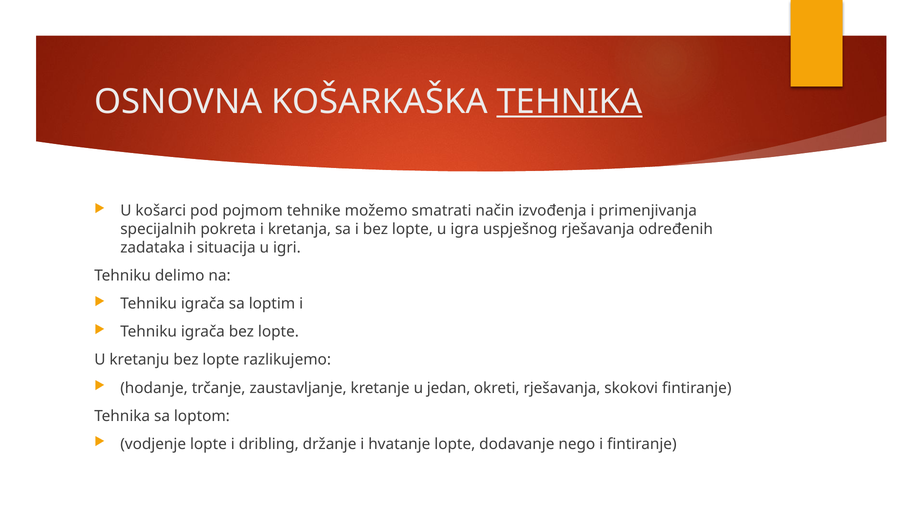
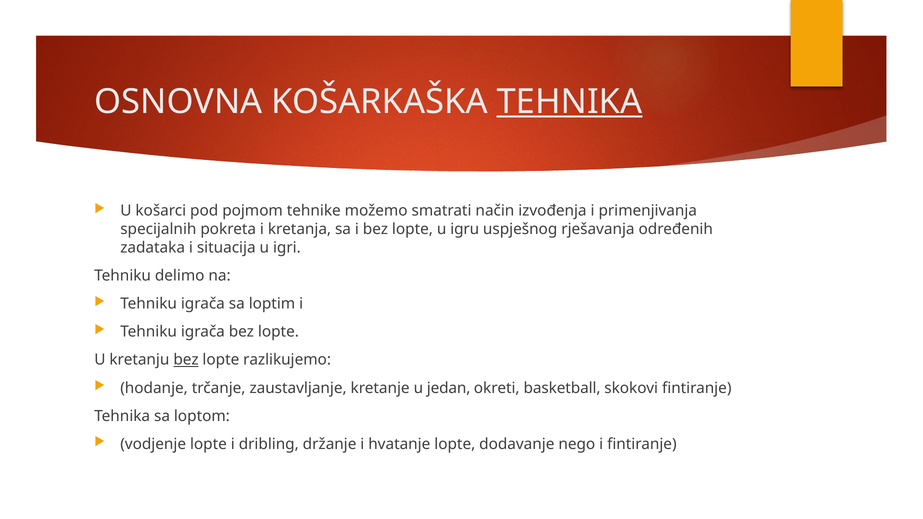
igra: igra -> igru
bez at (186, 360) underline: none -> present
okreti rješavanja: rješavanja -> basketball
